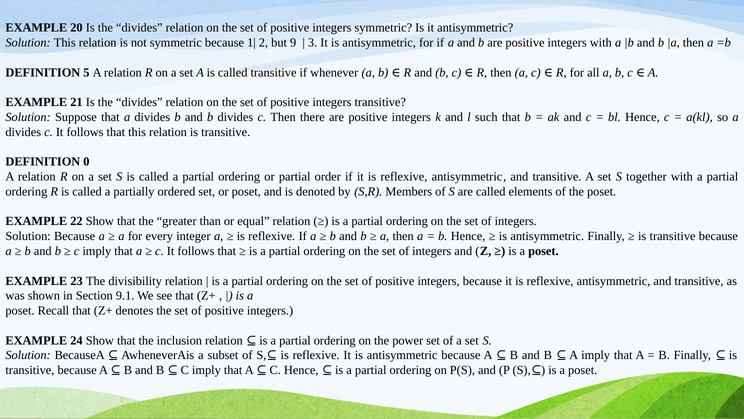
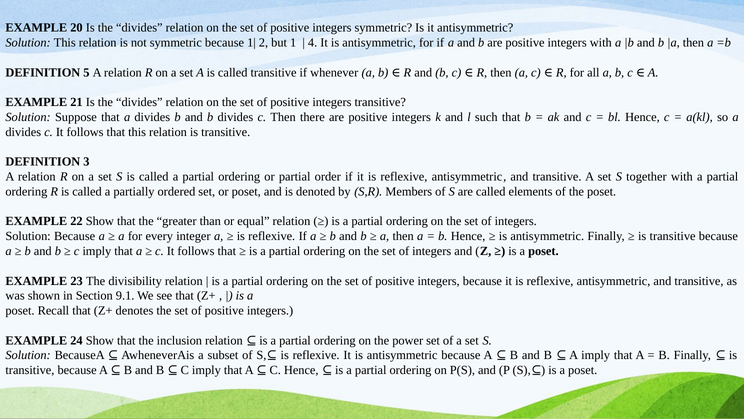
9: 9 -> 1
3: 3 -> 4
0: 0 -> 3
